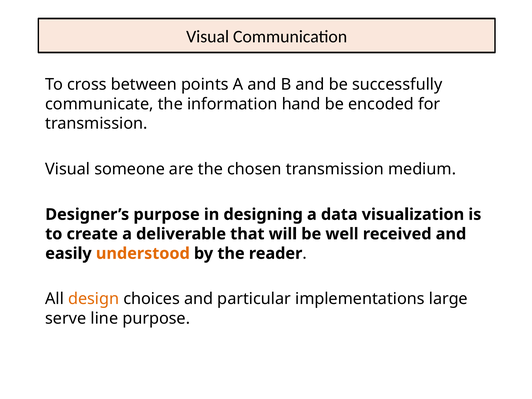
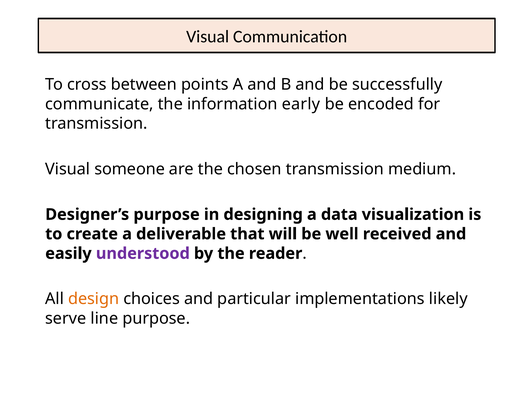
hand: hand -> early
understood colour: orange -> purple
large: large -> likely
